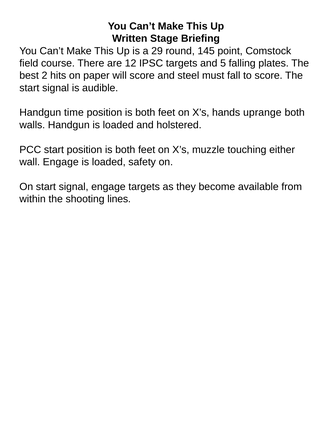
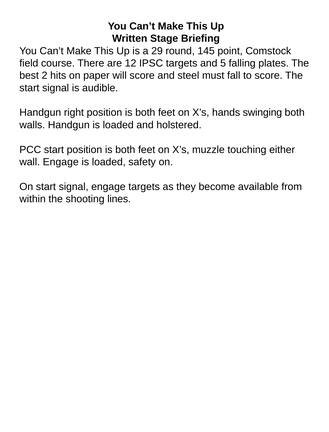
time: time -> right
uprange: uprange -> swinging
